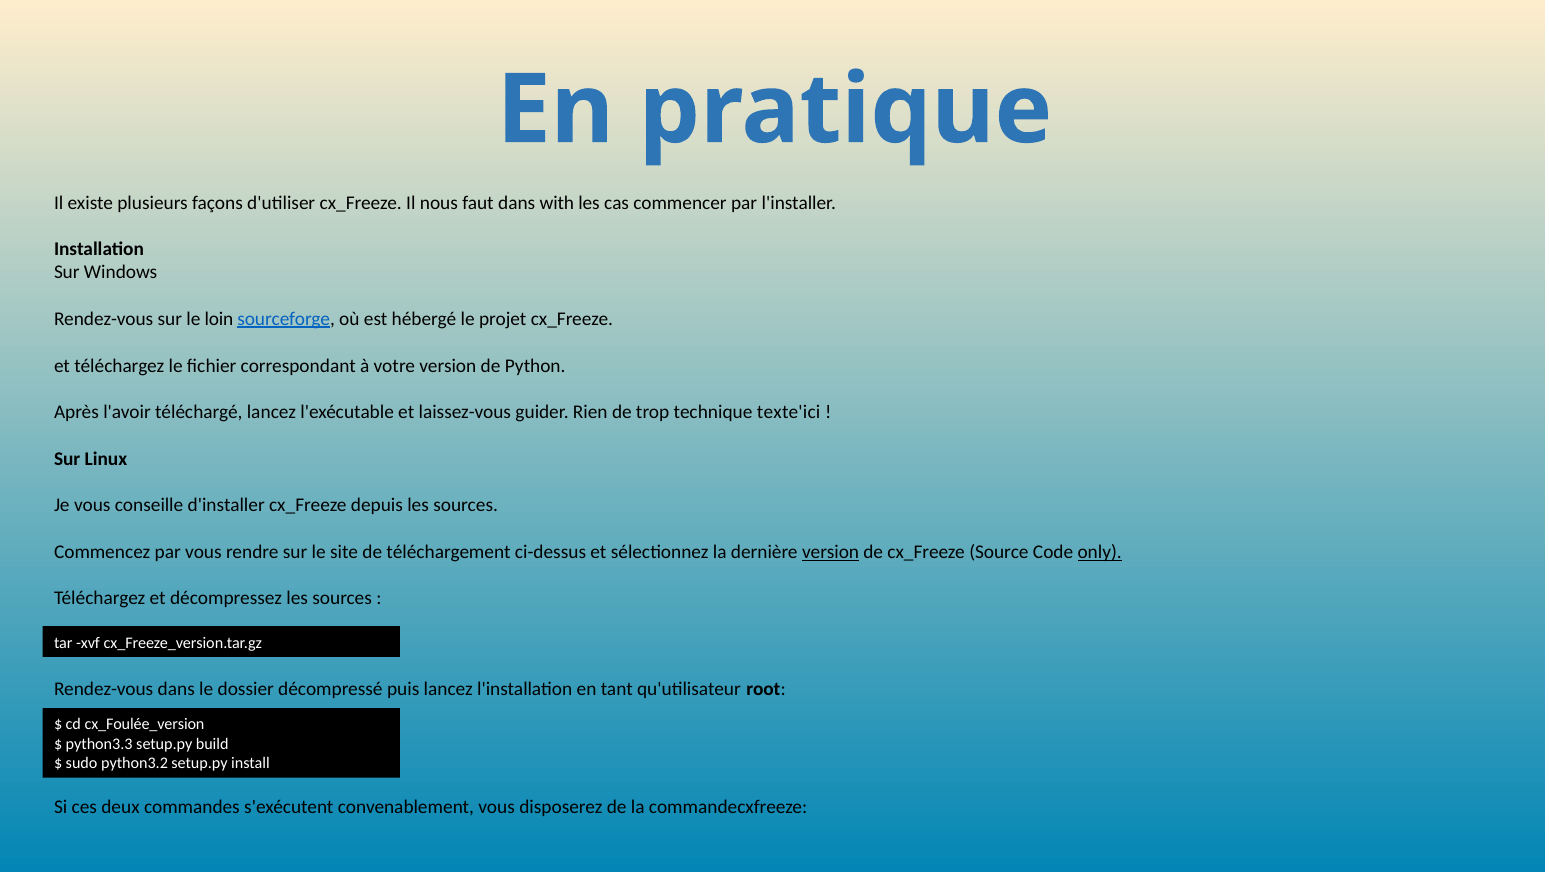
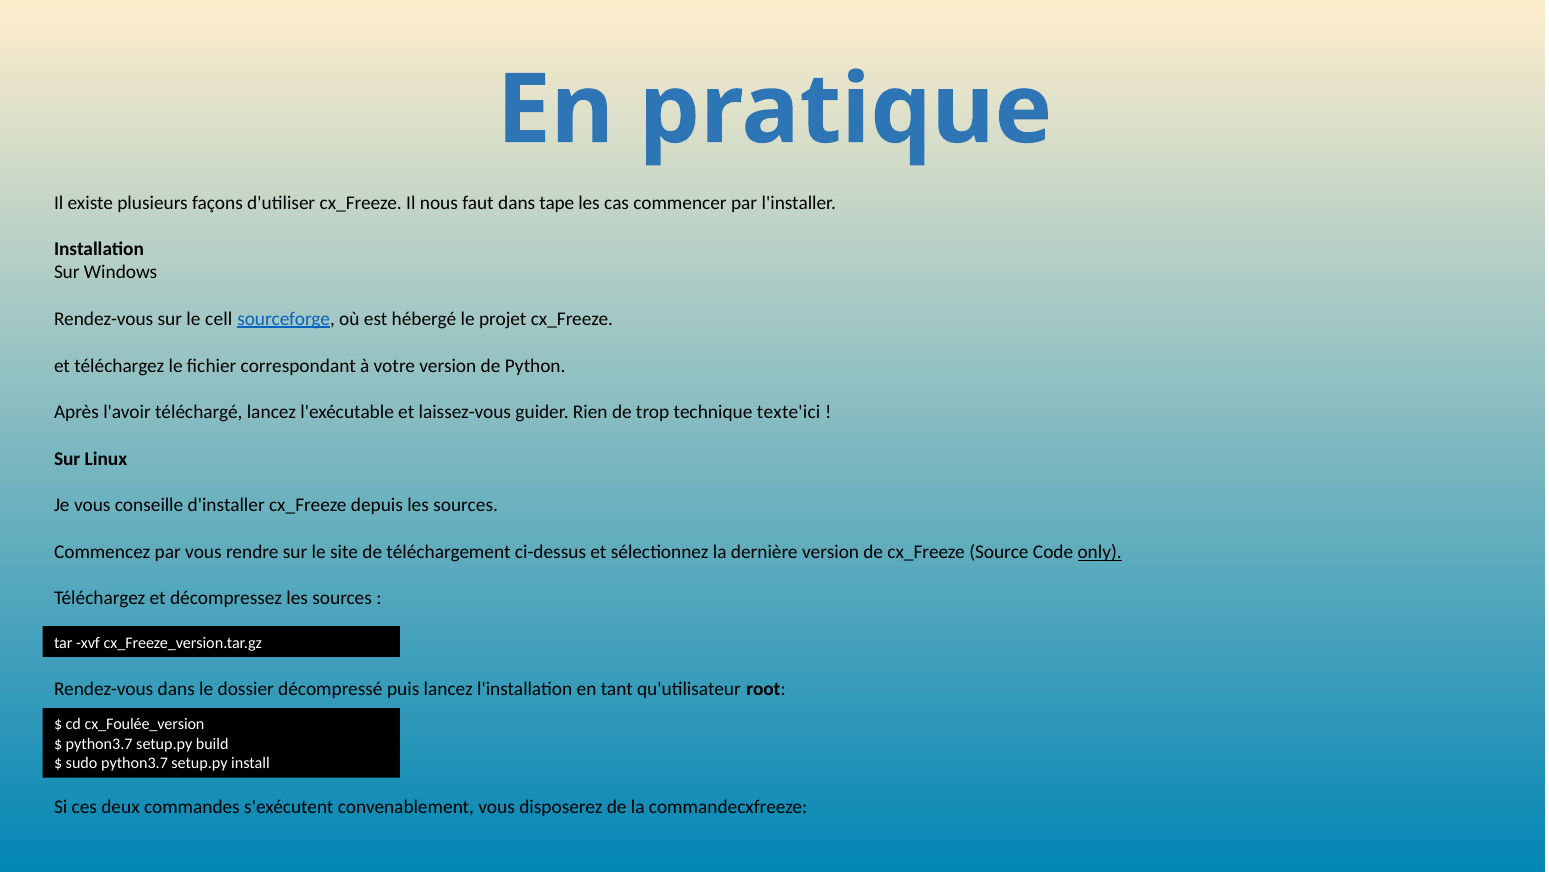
with: with -> tape
loin: loin -> cell
version at (831, 551) underline: present -> none
python3.3 at (99, 743): python3.3 -> python3.7
sudo python3.2: python3.2 -> python3.7
